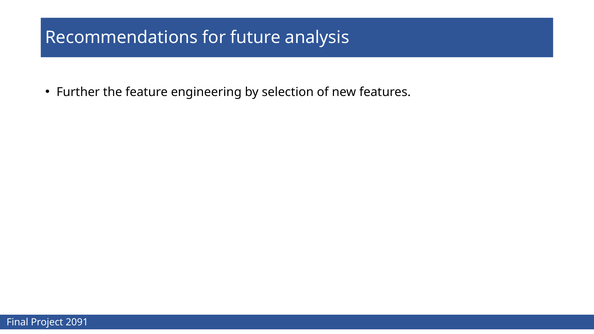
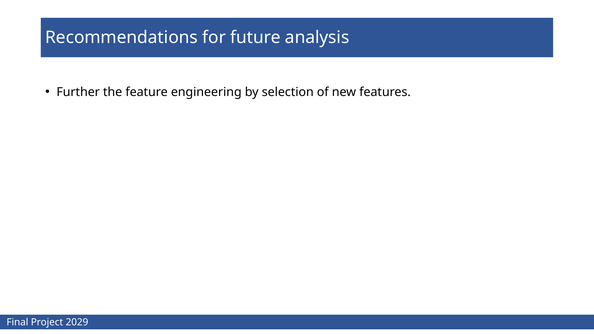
2091: 2091 -> 2029
